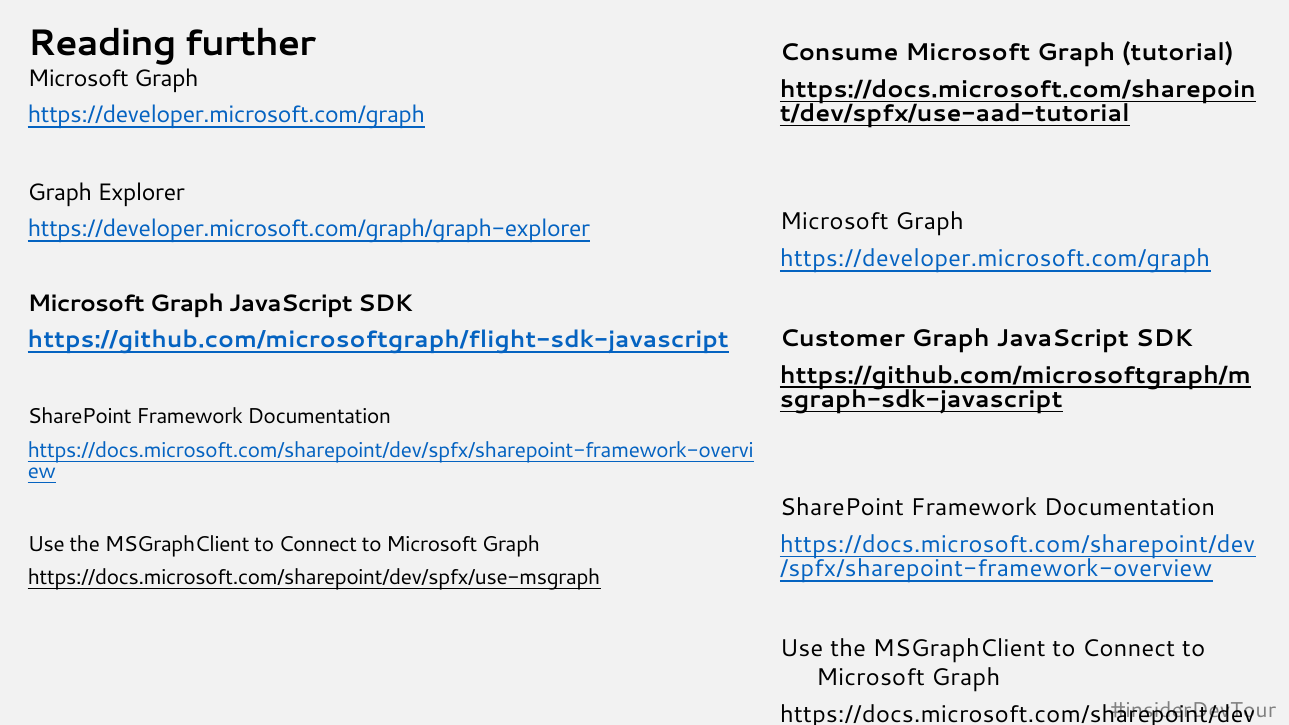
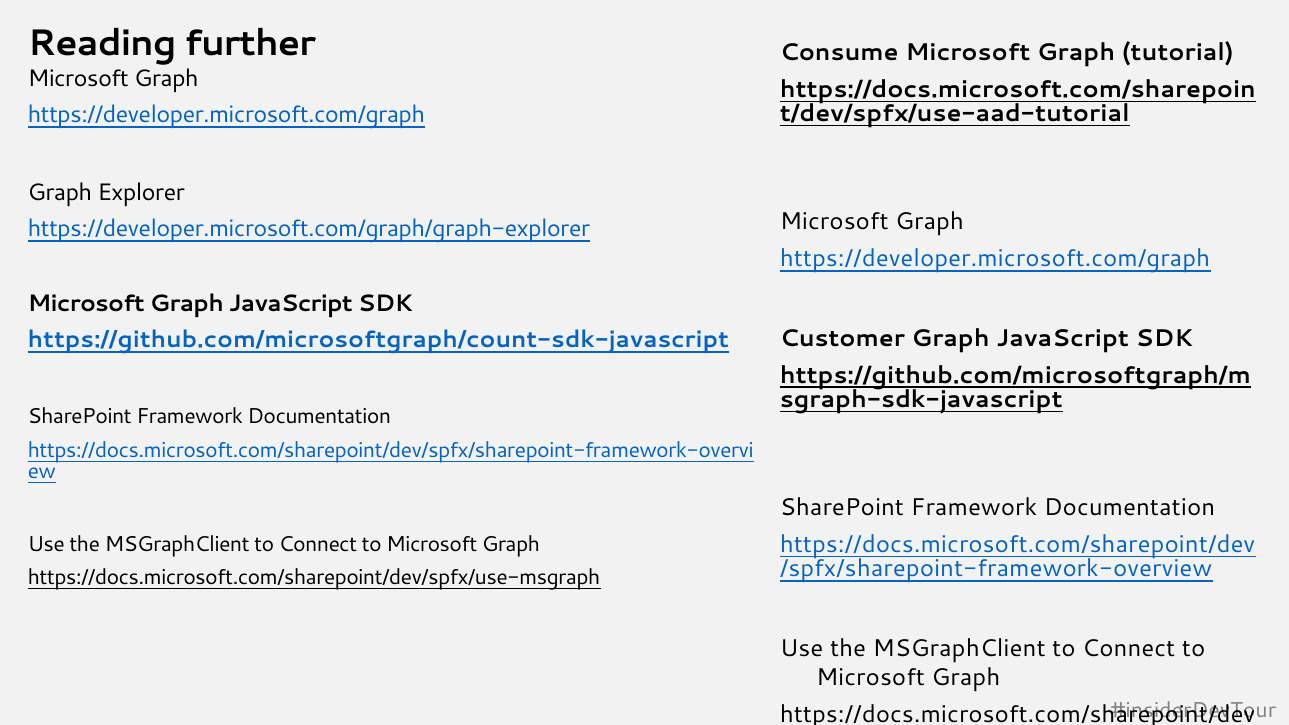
https://github.com/microsoftgraph/flight-sdk-javascript: https://github.com/microsoftgraph/flight-sdk-javascript -> https://github.com/microsoftgraph/count-sdk-javascript
